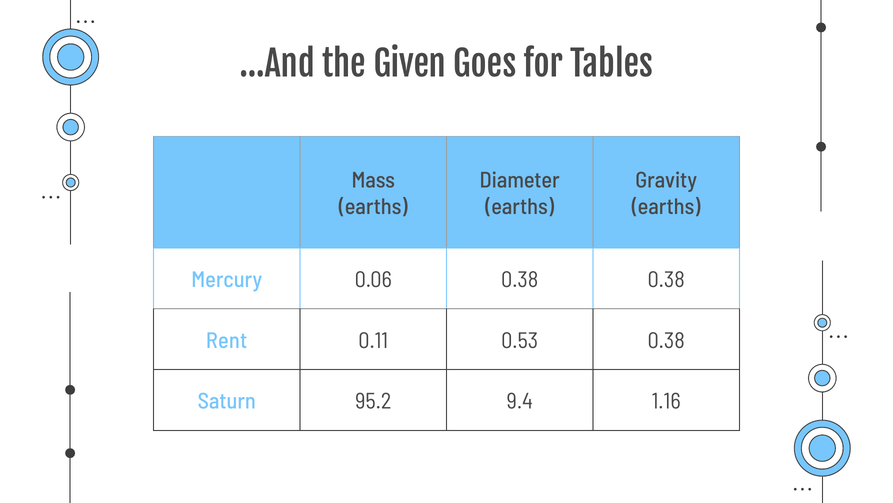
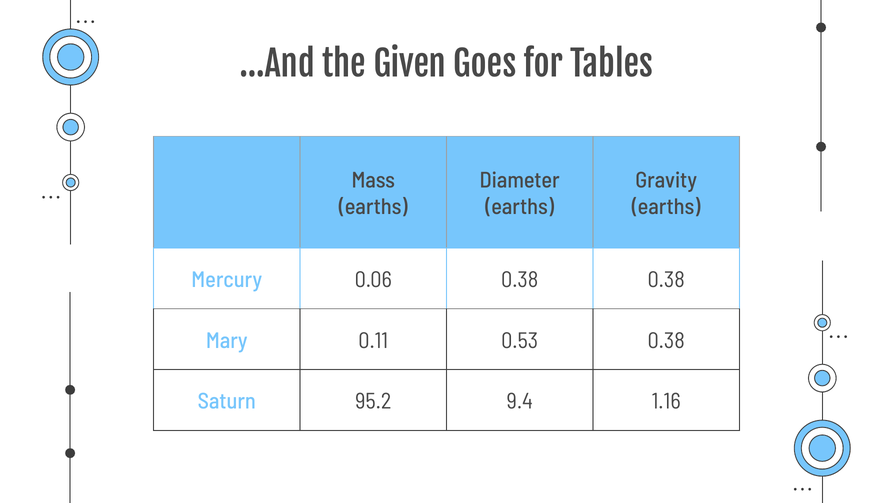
Rent: Rent -> Mary
